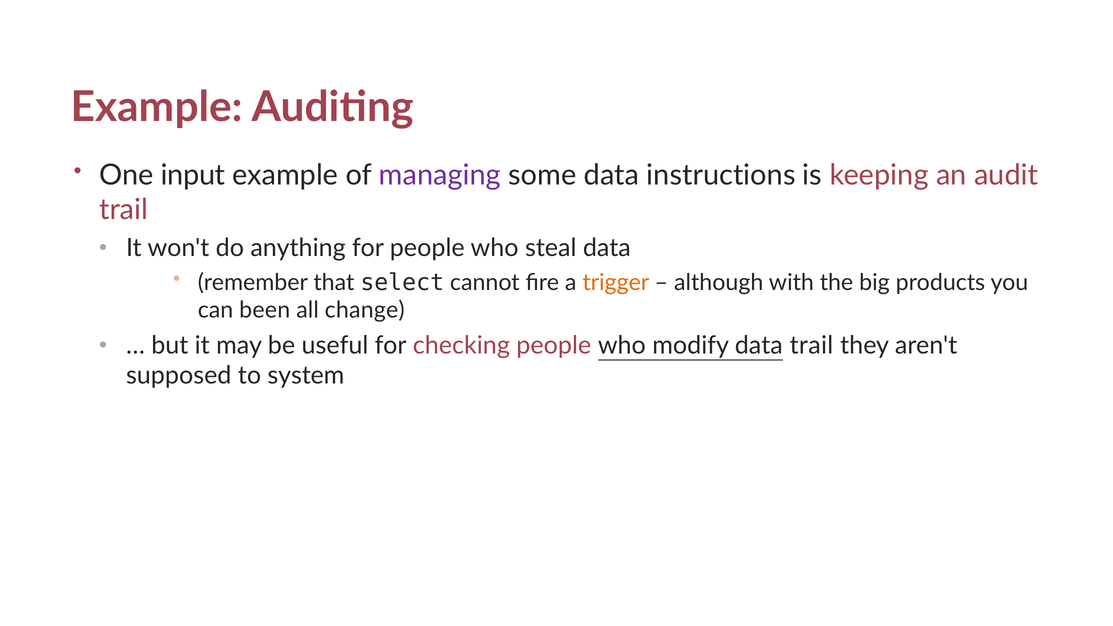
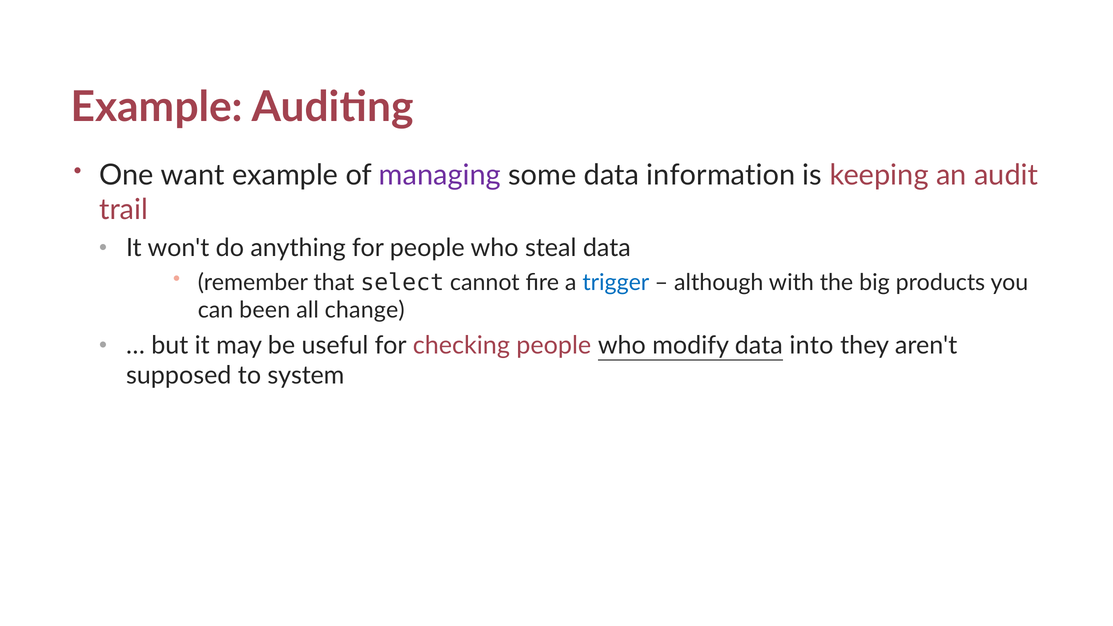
input: input -> want
instructions: instructions -> information
trigger colour: orange -> blue
data trail: trail -> into
